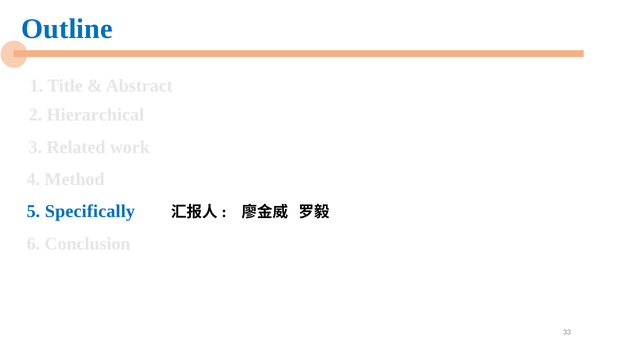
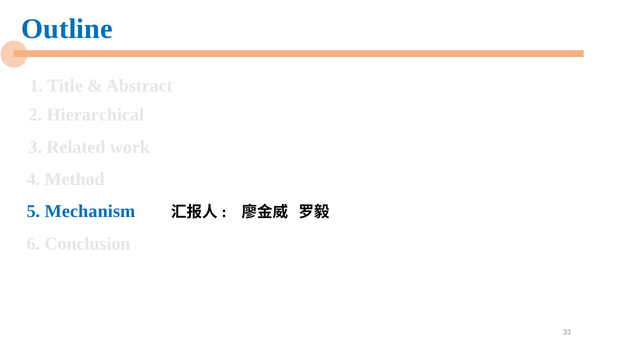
Specifically: Specifically -> Mechanism
